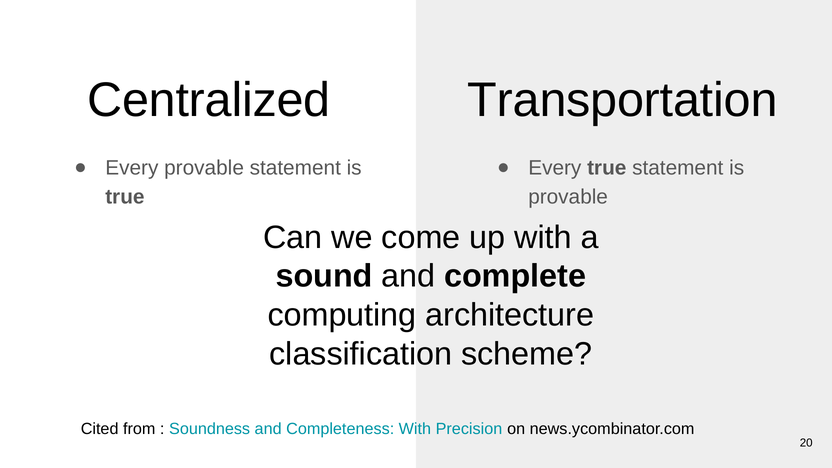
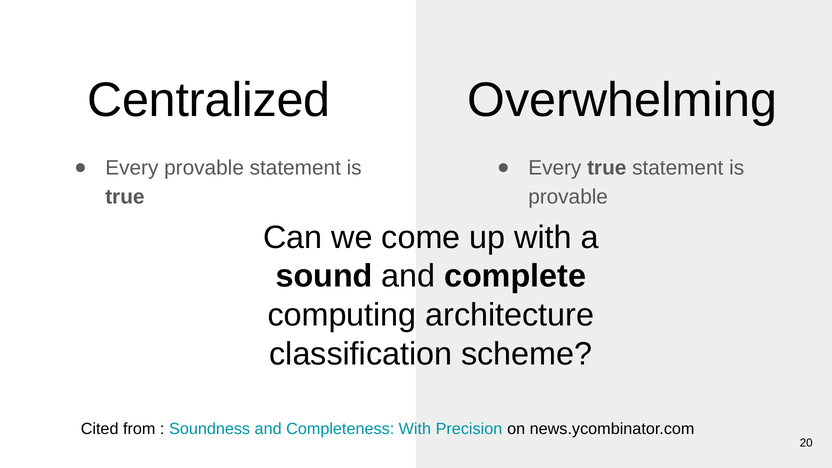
Transportation: Transportation -> Overwhelming
